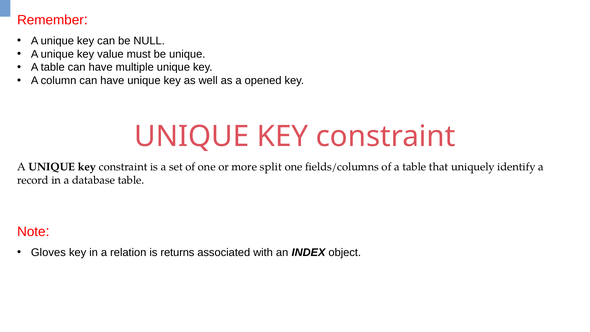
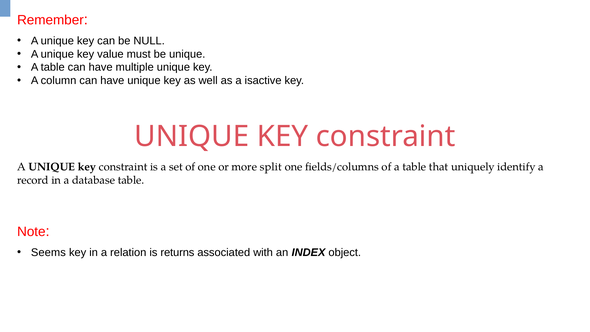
opened: opened -> isactive
Gloves: Gloves -> Seems
